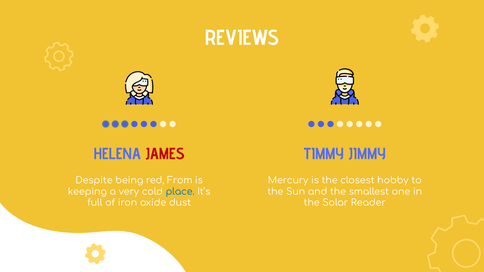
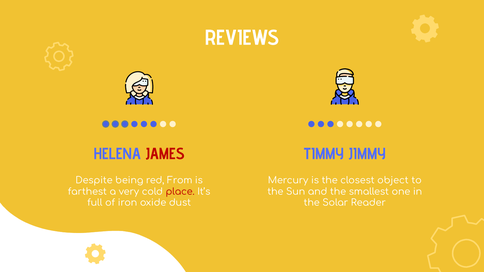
hobby: hobby -> object
keeping: keeping -> farthest
place colour: blue -> red
